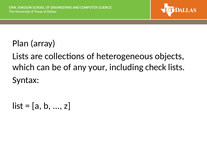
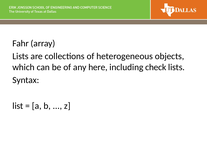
Plan: Plan -> Fahr
your: your -> here
